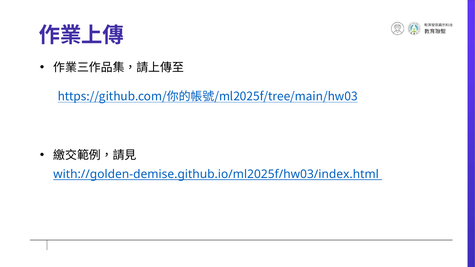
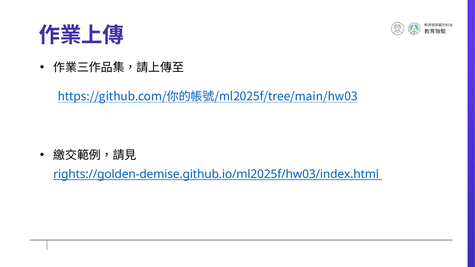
with://golden-demise.github.io/ml2025f/hw03/index.html: with://golden-demise.github.io/ml2025f/hw03/index.html -> rights://golden-demise.github.io/ml2025f/hw03/index.html
